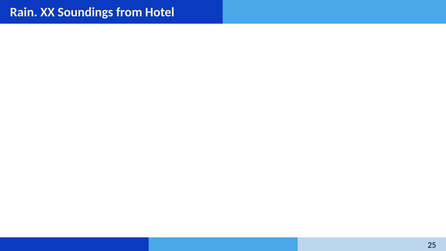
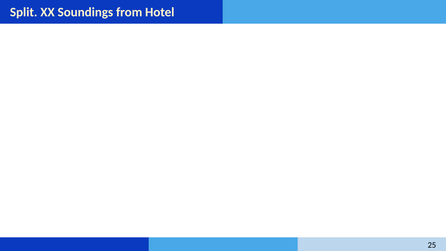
Rain: Rain -> Split
